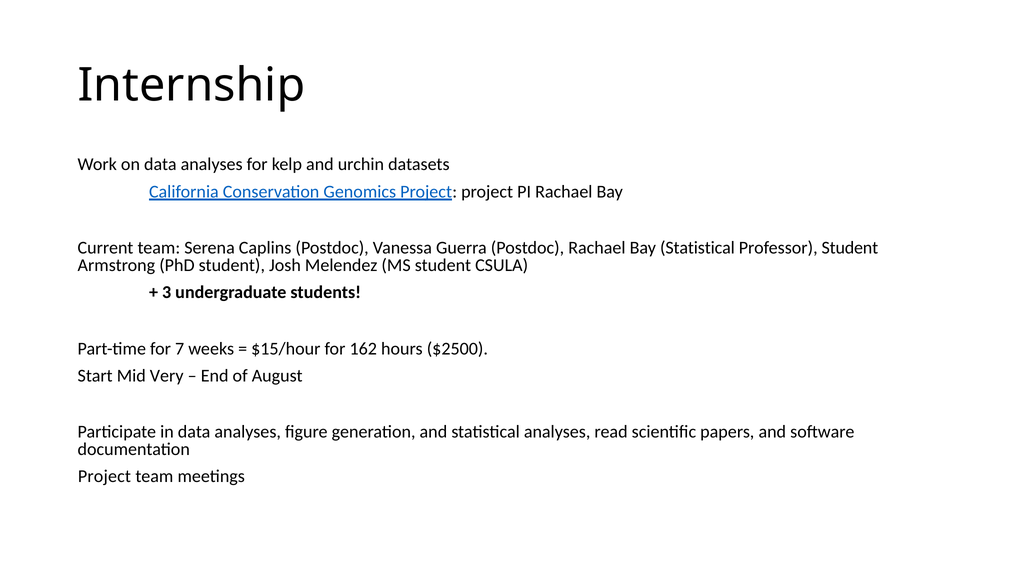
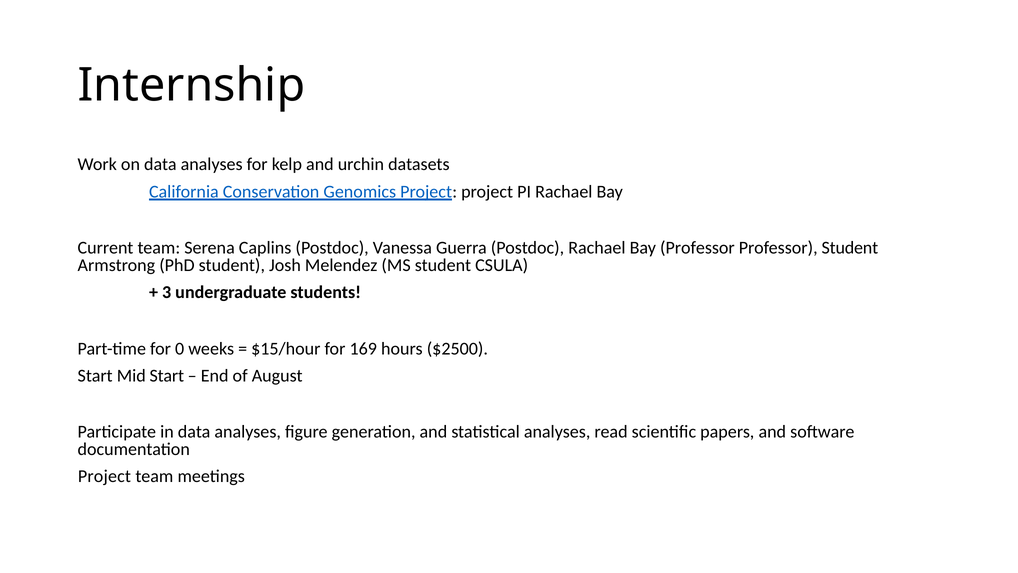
Bay Statistical: Statistical -> Professor
7: 7 -> 0
162: 162 -> 169
Mid Very: Very -> Start
